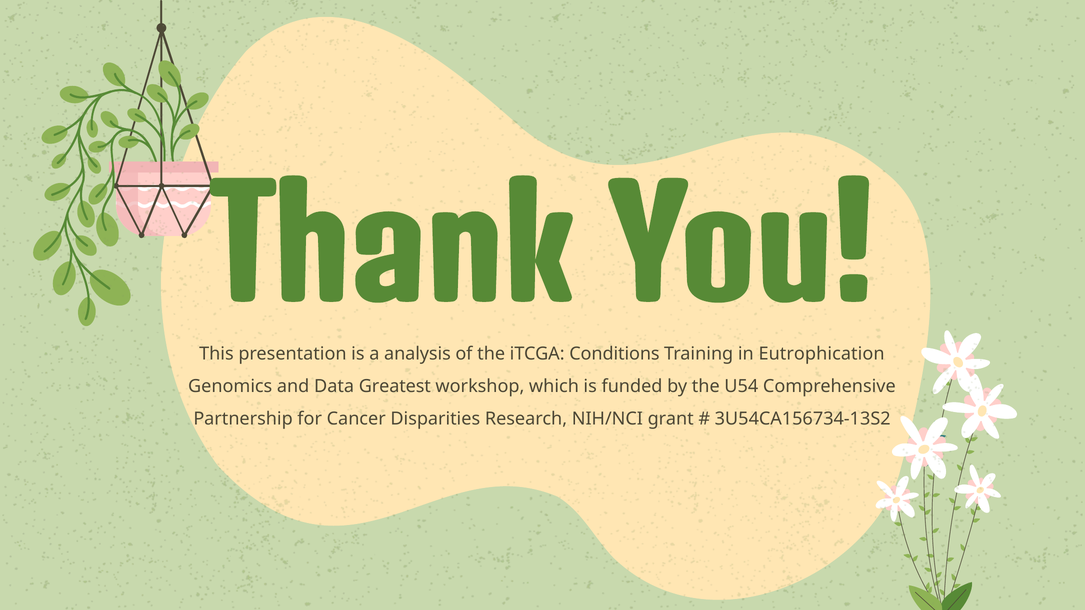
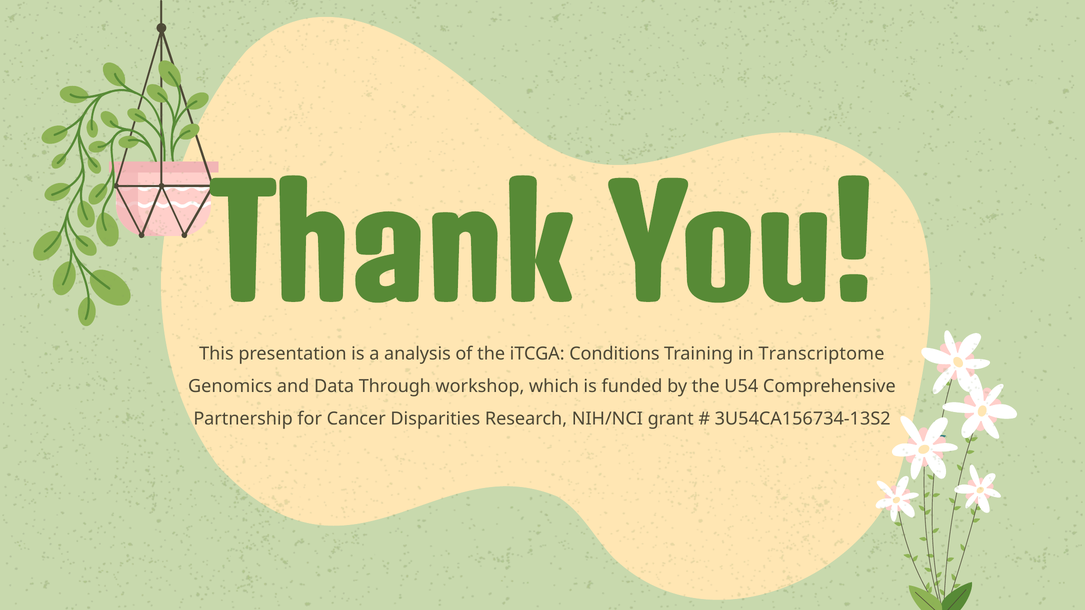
Eutrophication: Eutrophication -> Transcriptome
Greatest: Greatest -> Through
